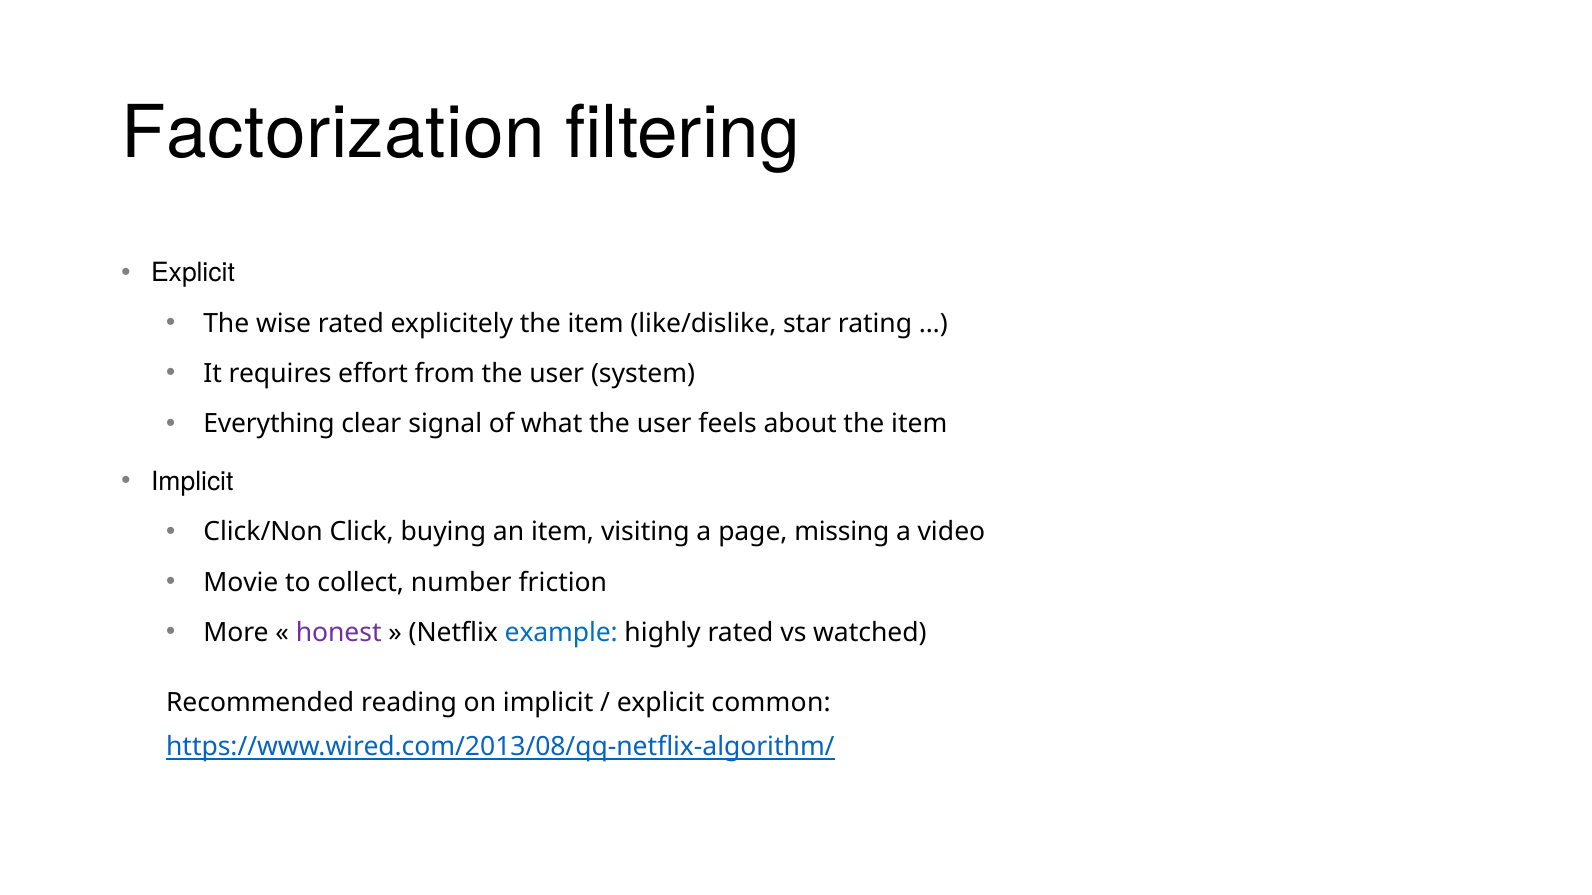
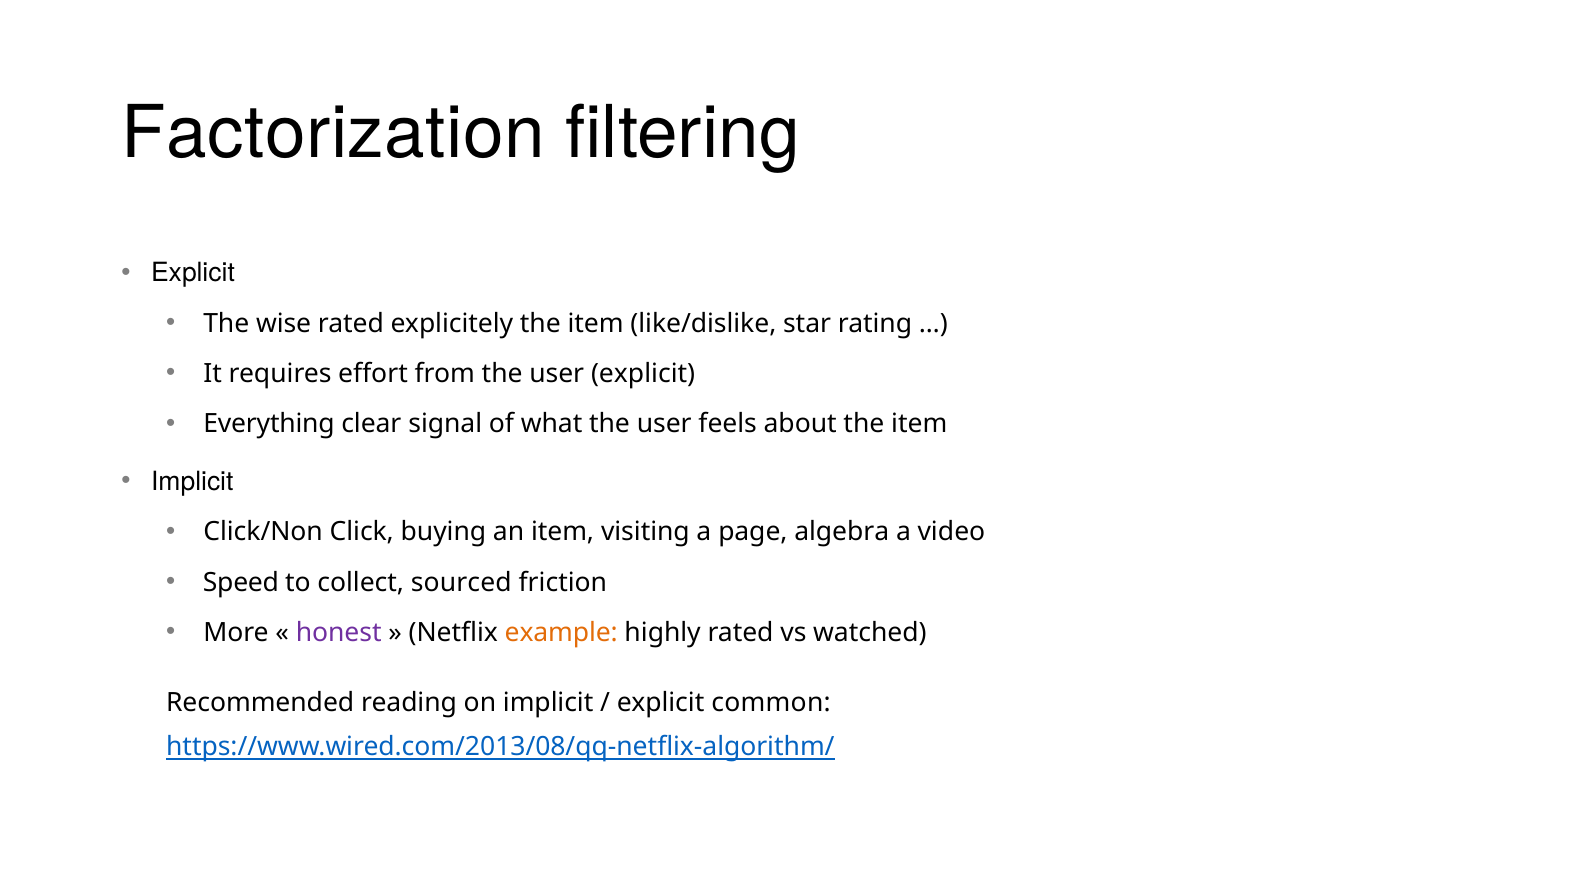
user system: system -> explicit
missing: missing -> algebra
Movie: Movie -> Speed
number: number -> sourced
example colour: blue -> orange
